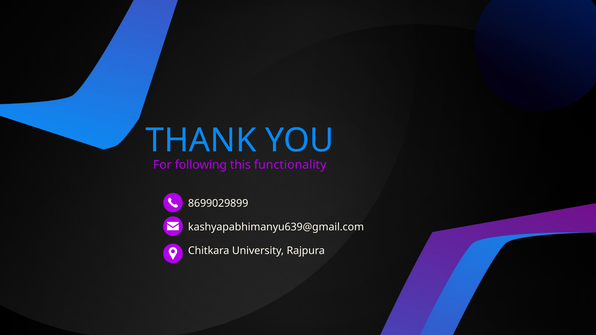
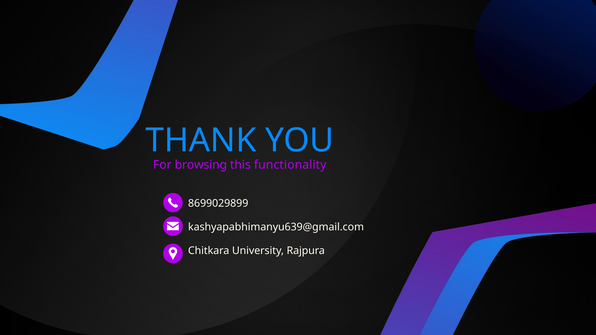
following: following -> browsing
